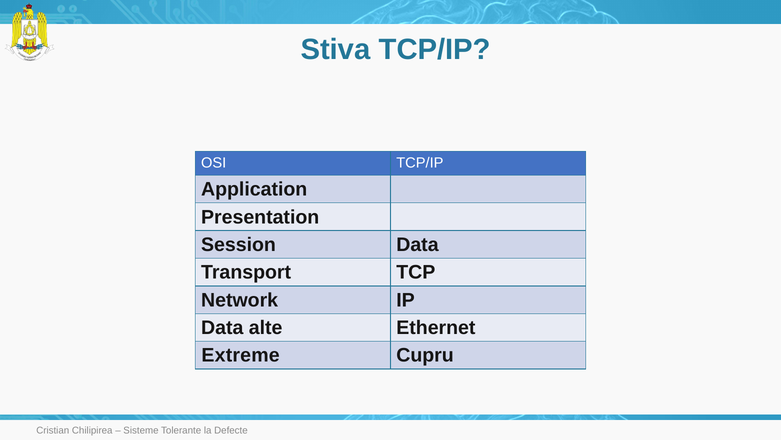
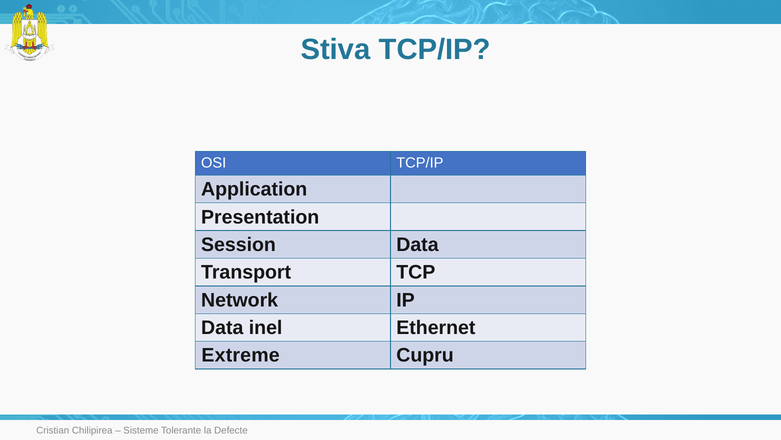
alte: alte -> inel
